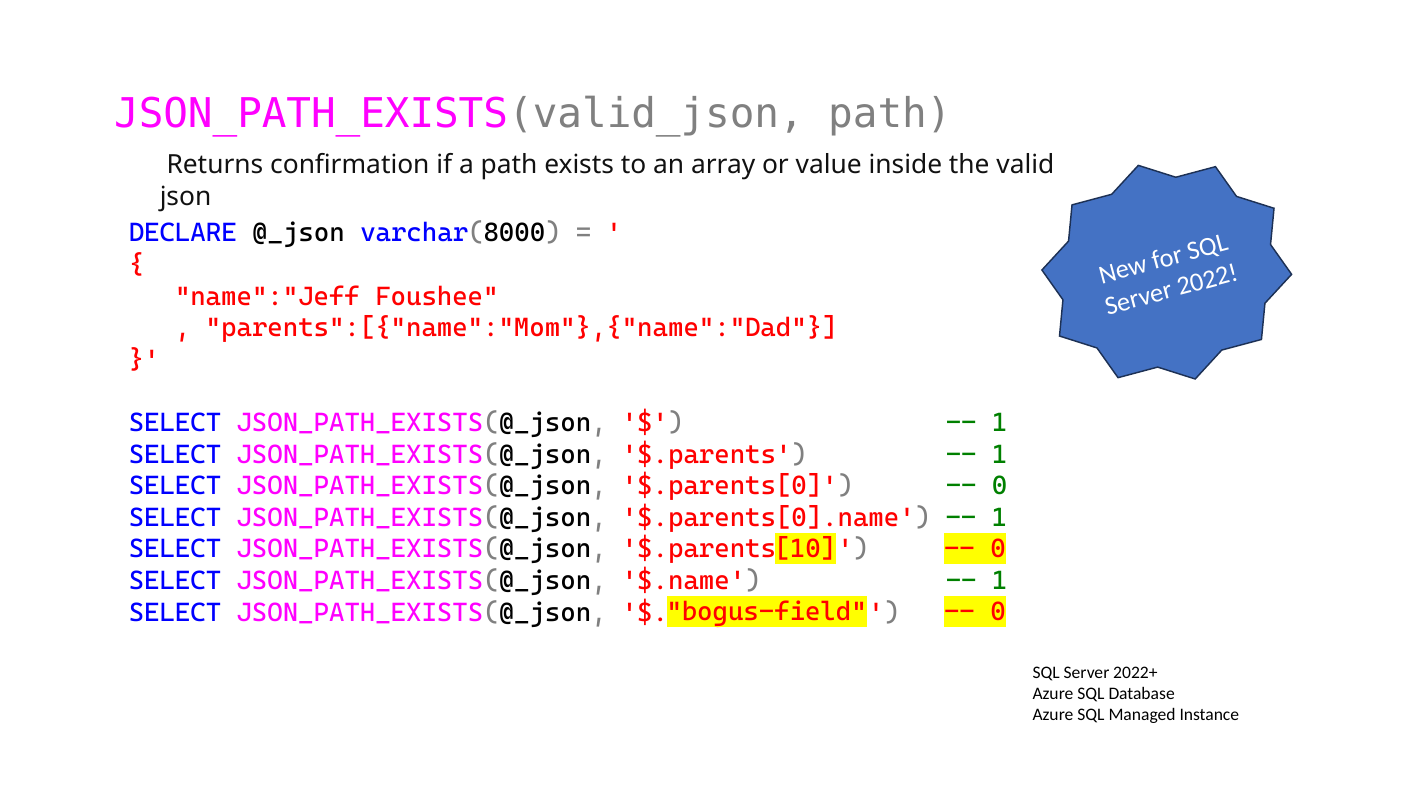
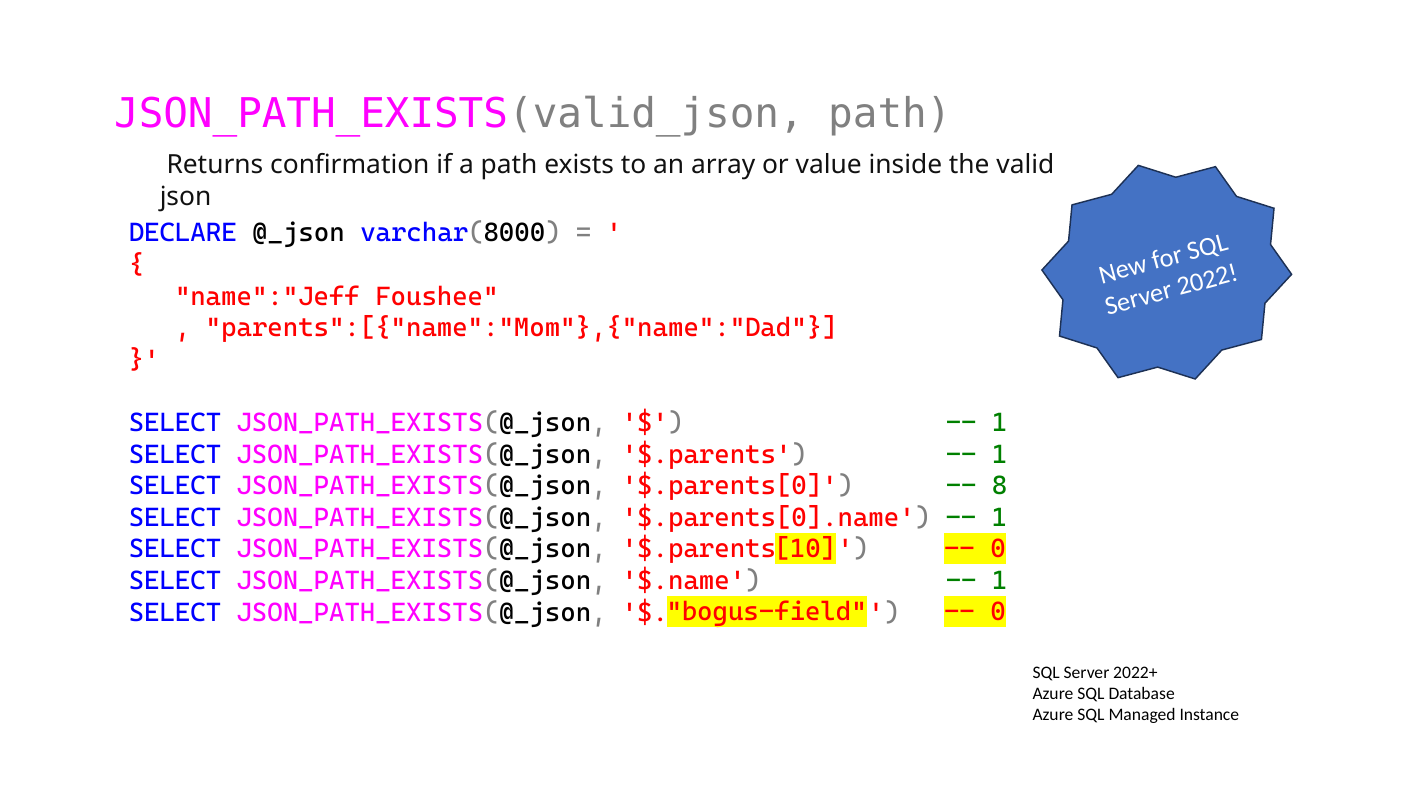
0 at (1000, 486): 0 -> 8
